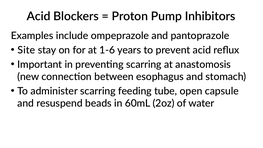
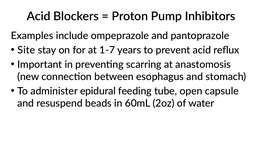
1-6: 1-6 -> 1-7
administer scarring: scarring -> epidural
